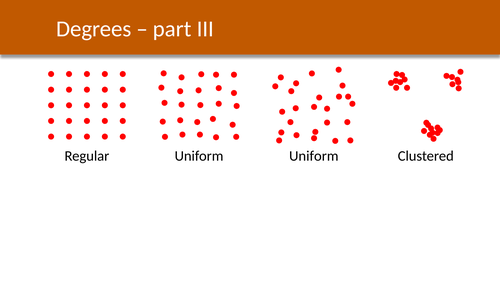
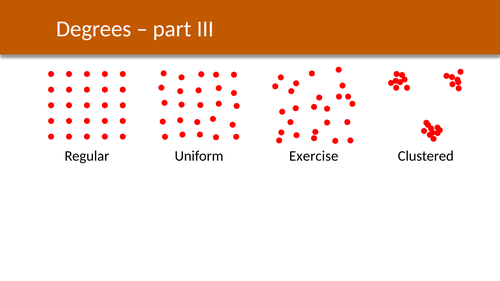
Uniform Uniform: Uniform -> Exercise
